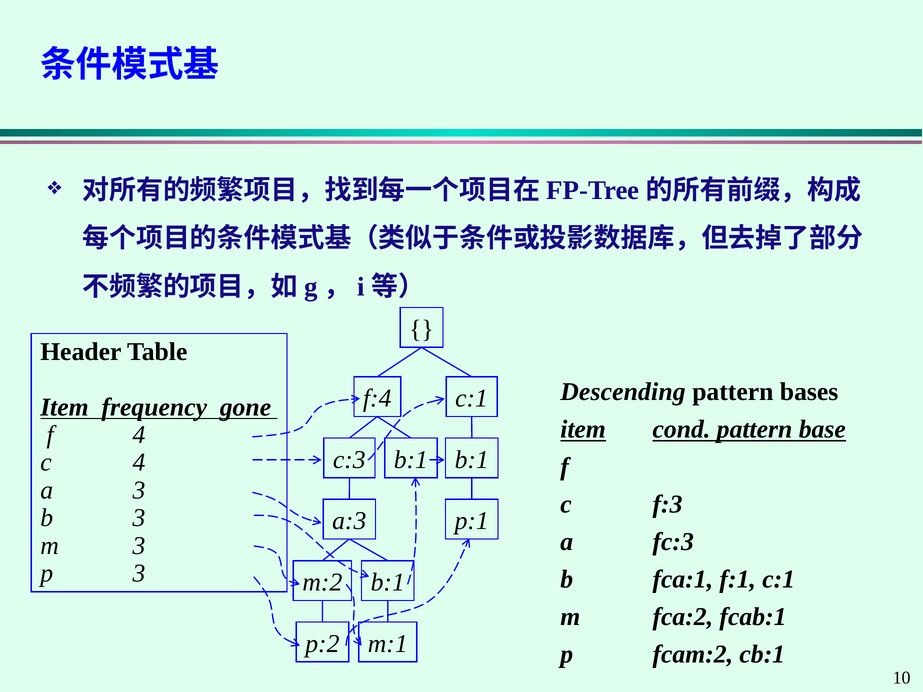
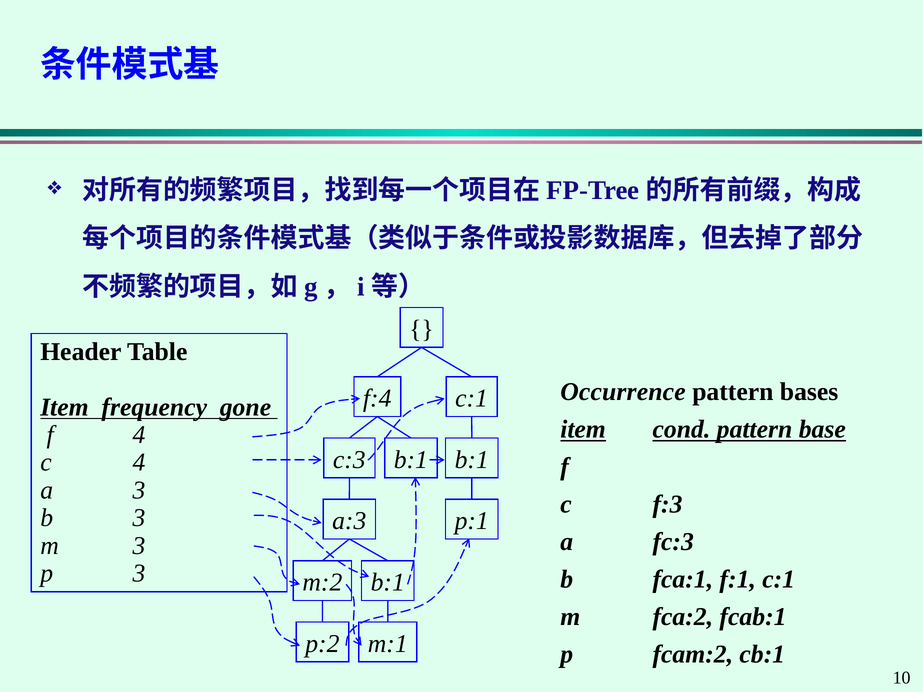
Descending: Descending -> Occurrence
